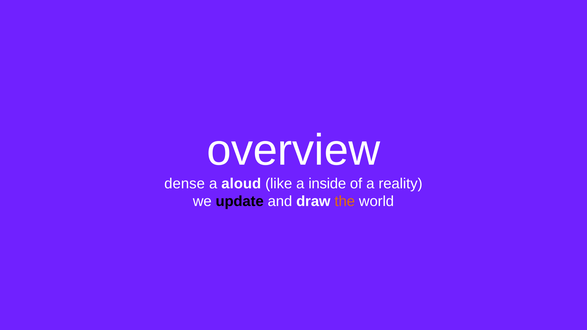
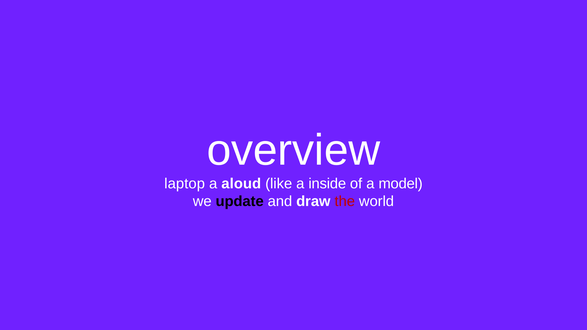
dense: dense -> laptop
reality: reality -> model
the colour: orange -> red
